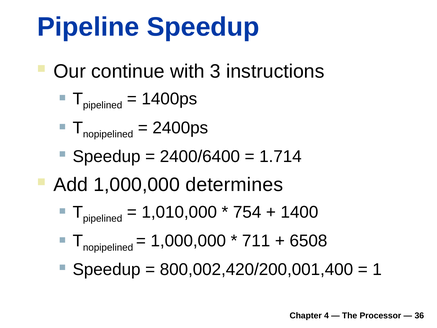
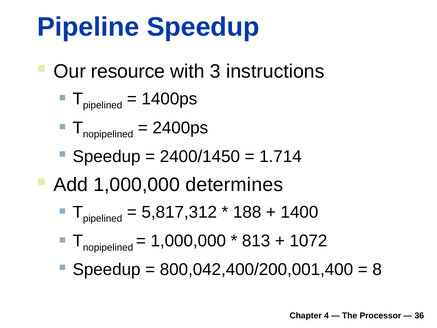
continue: continue -> resource
2400/6400: 2400/6400 -> 2400/1450
1,010,000: 1,010,000 -> 5,817,312
754: 754 -> 188
711: 711 -> 813
6508: 6508 -> 1072
800,002,420/200,001,400: 800,002,420/200,001,400 -> 800,042,400/200,001,400
1: 1 -> 8
